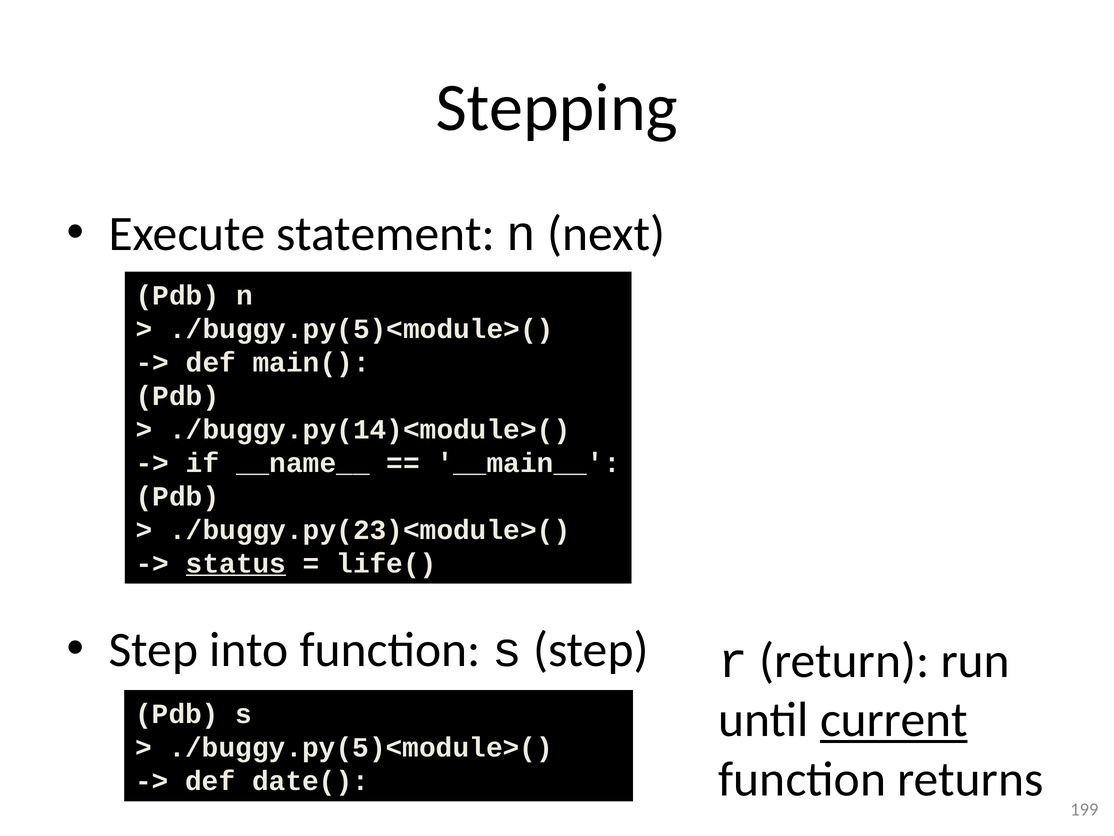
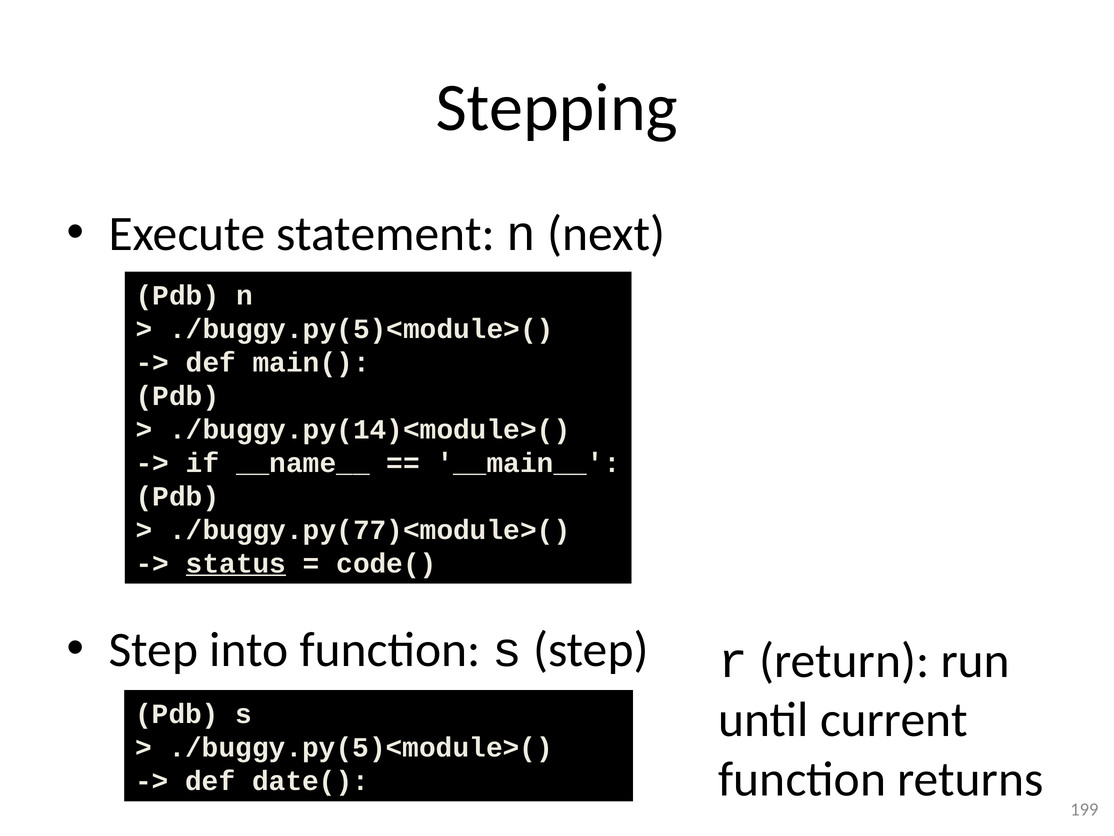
./buggy.py(23)<module>(: ./buggy.py(23)<module>( -> ./buggy.py(77)<module>(
life(: life( -> code(
current underline: present -> none
